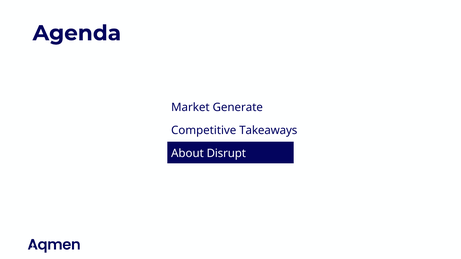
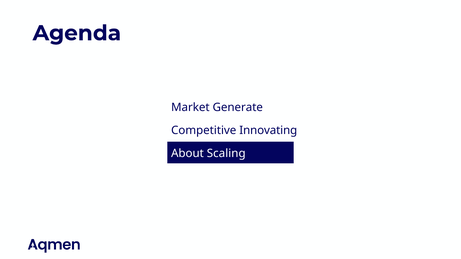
Takeaways: Takeaways -> Innovating
Disrupt: Disrupt -> Scaling
